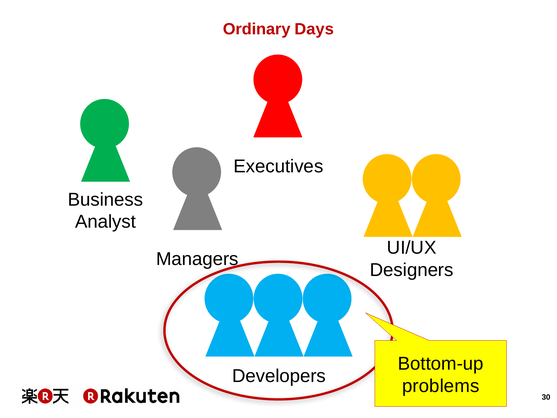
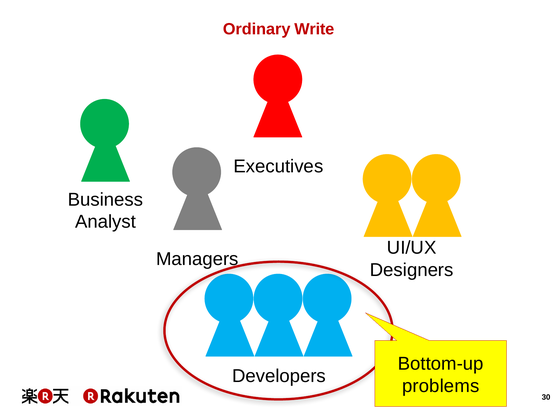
Days: Days -> Write
